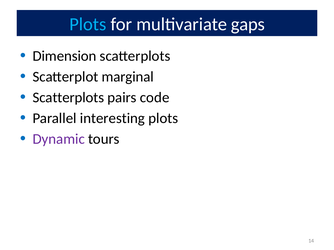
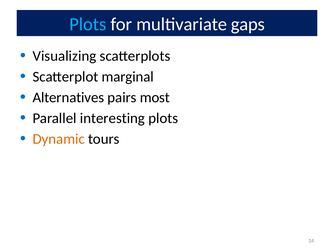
Dimension: Dimension -> Visualizing
Scatterplots at (68, 98): Scatterplots -> Alternatives
code: code -> most
Dynamic colour: purple -> orange
